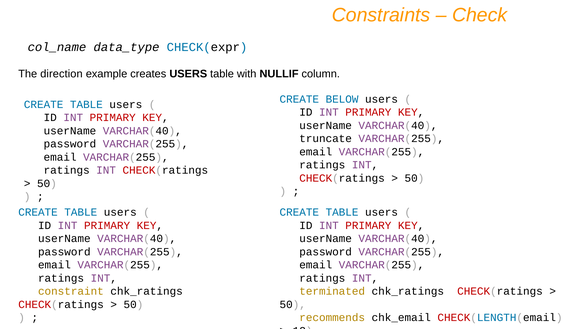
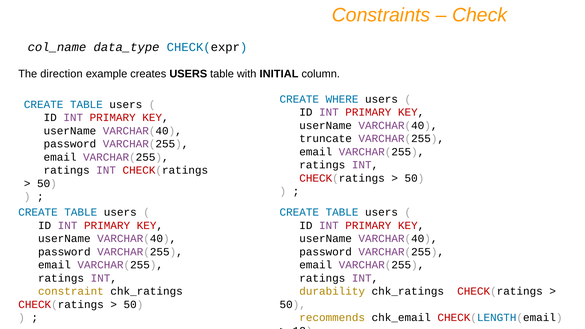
NULLIF: NULLIF -> INITIAL
BELOW: BELOW -> WHERE
terminated: terminated -> durability
